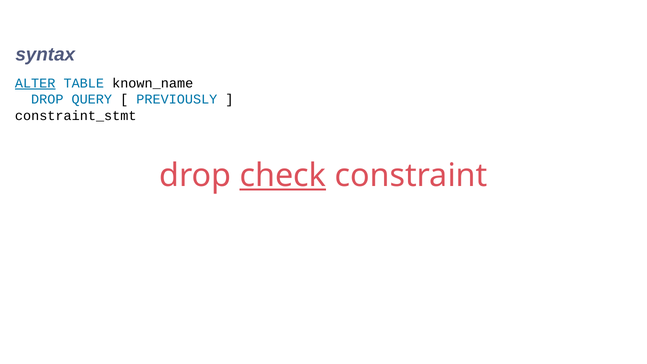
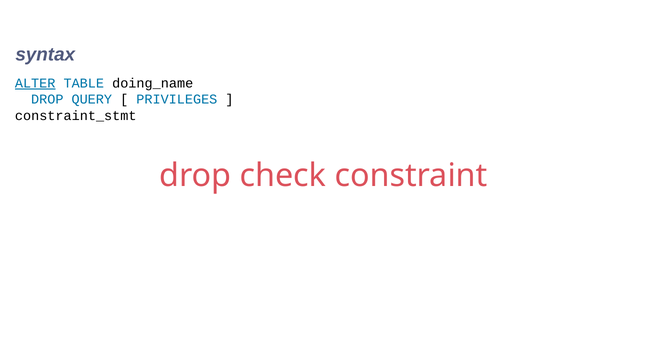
known_name: known_name -> doing_name
PREVIOUSLY: PREVIOUSLY -> PRIVILEGES
check underline: present -> none
